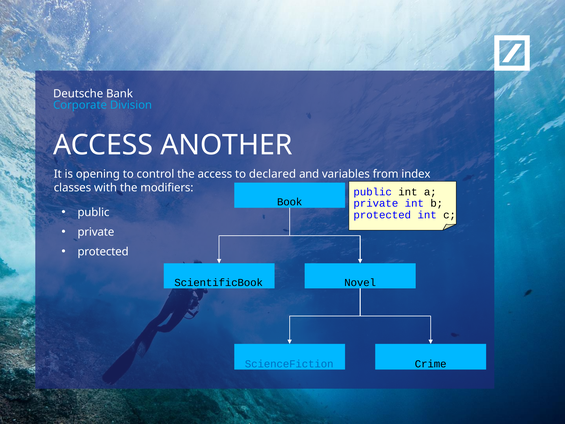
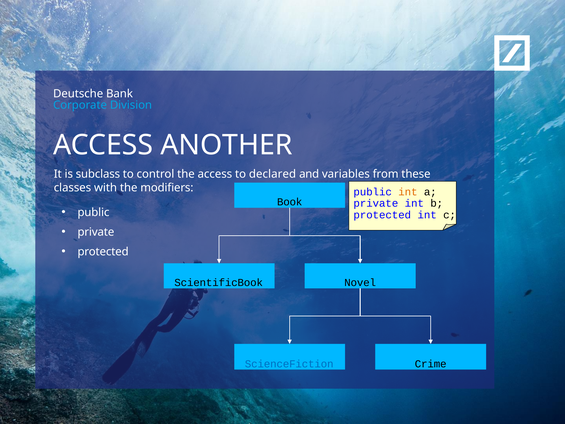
opening: opening -> subclass
index: index -> these
int at (408, 192) colour: black -> orange
